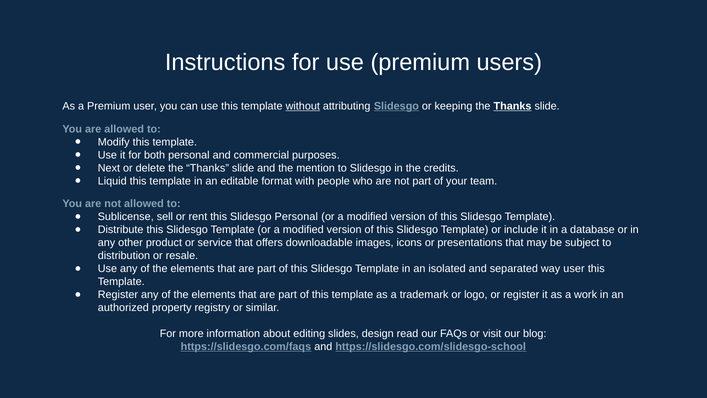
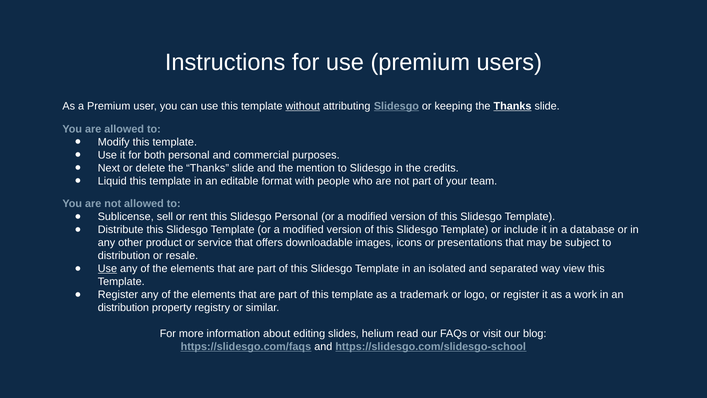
Use at (107, 268) underline: none -> present
way user: user -> view
authorized at (123, 307): authorized -> distribution
design: design -> helium
